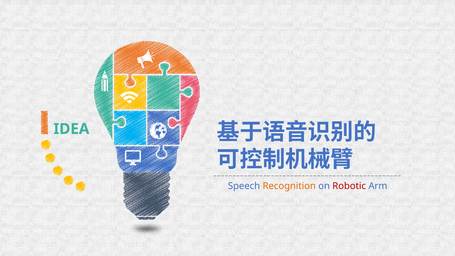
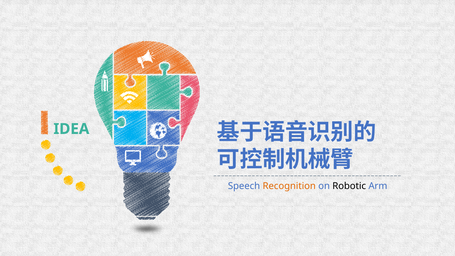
Robotic colour: red -> black
